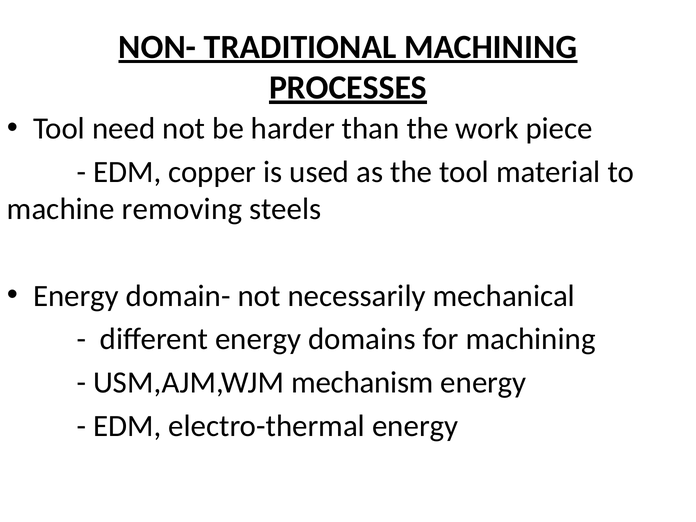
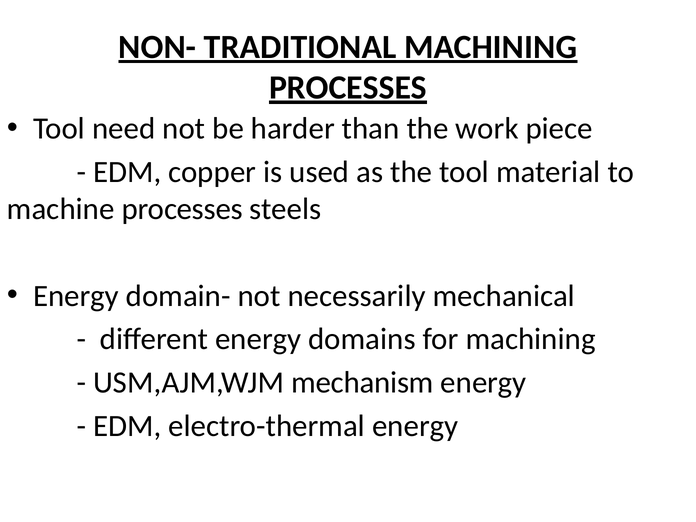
machine removing: removing -> processes
